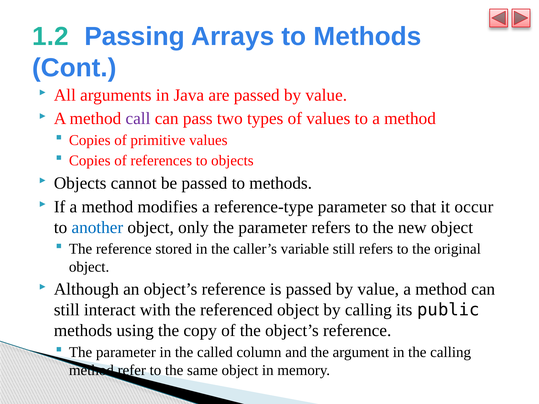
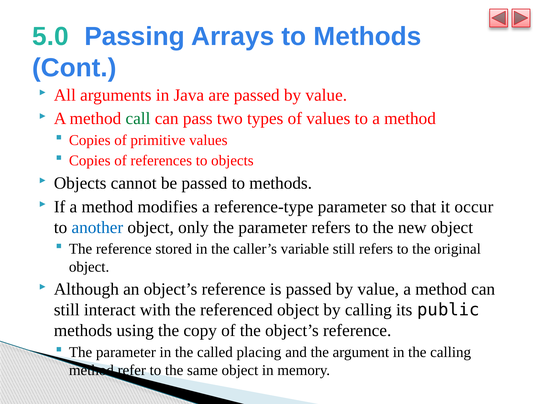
1.2: 1.2 -> 5.0
call colour: purple -> green
column: column -> placing
